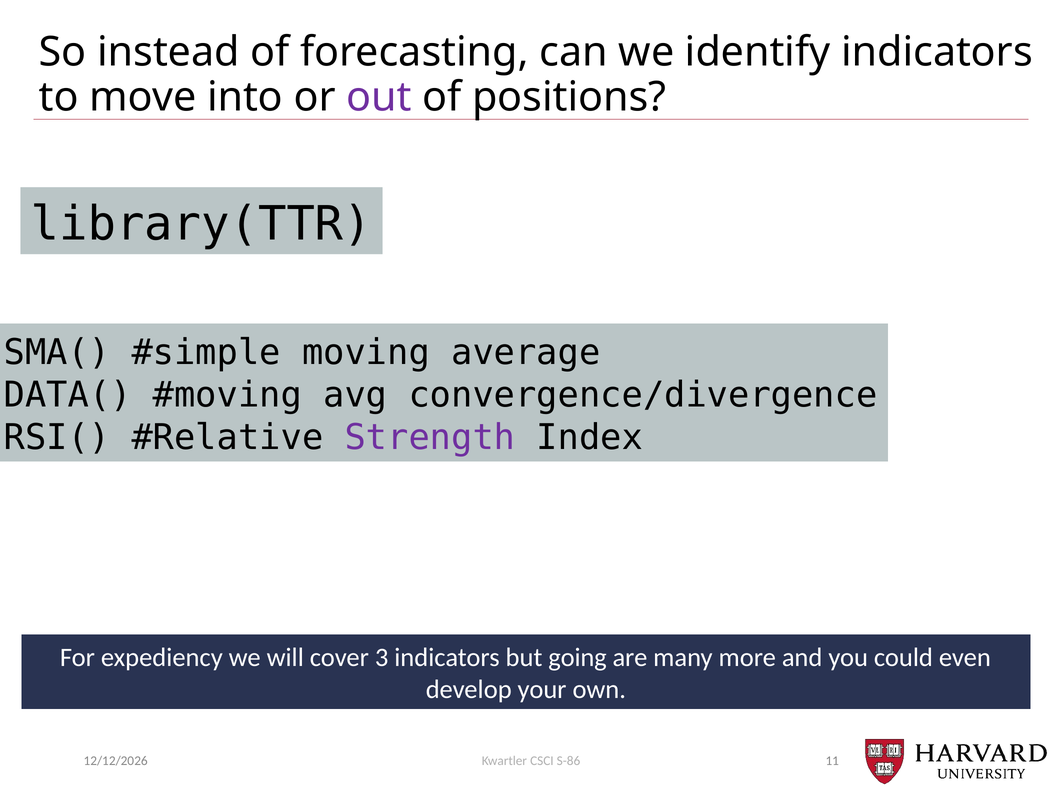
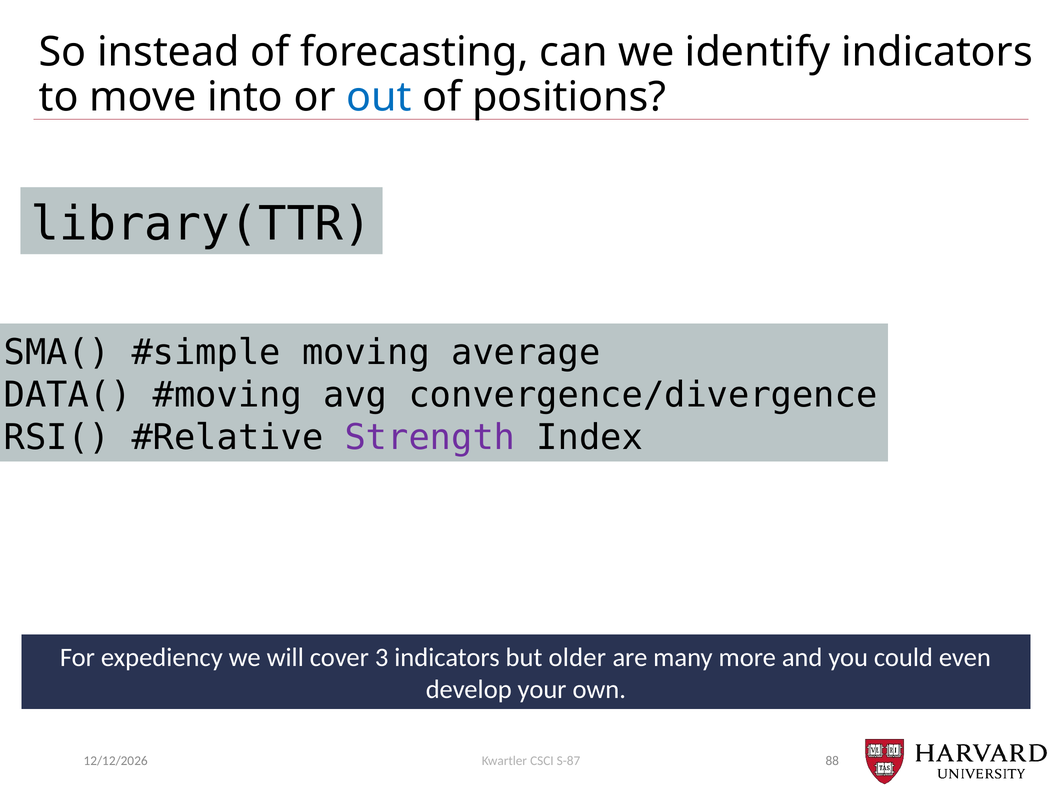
out colour: purple -> blue
going: going -> older
S-86: S-86 -> S-87
11: 11 -> 88
